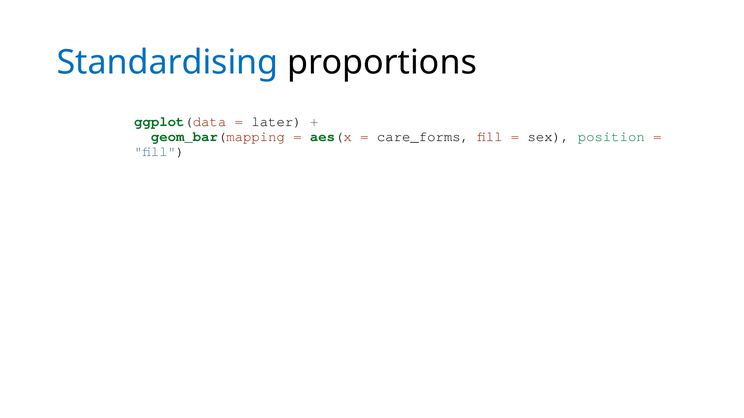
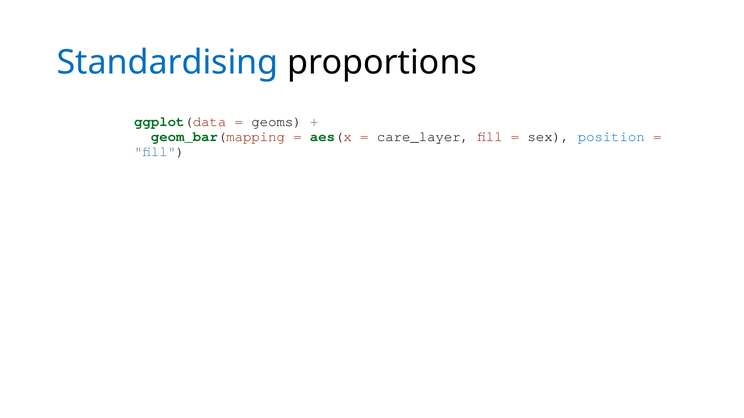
later: later -> geoms
care_forms: care_forms -> care_layer
position colour: green -> blue
